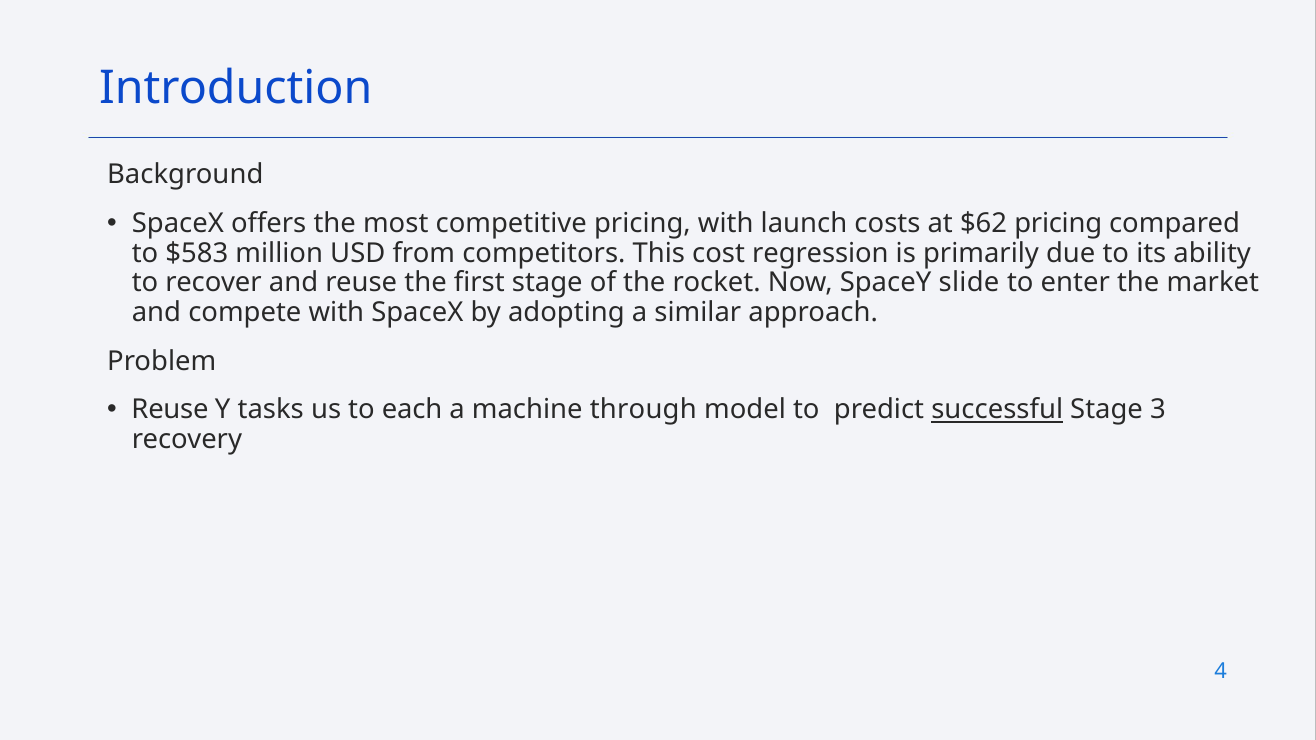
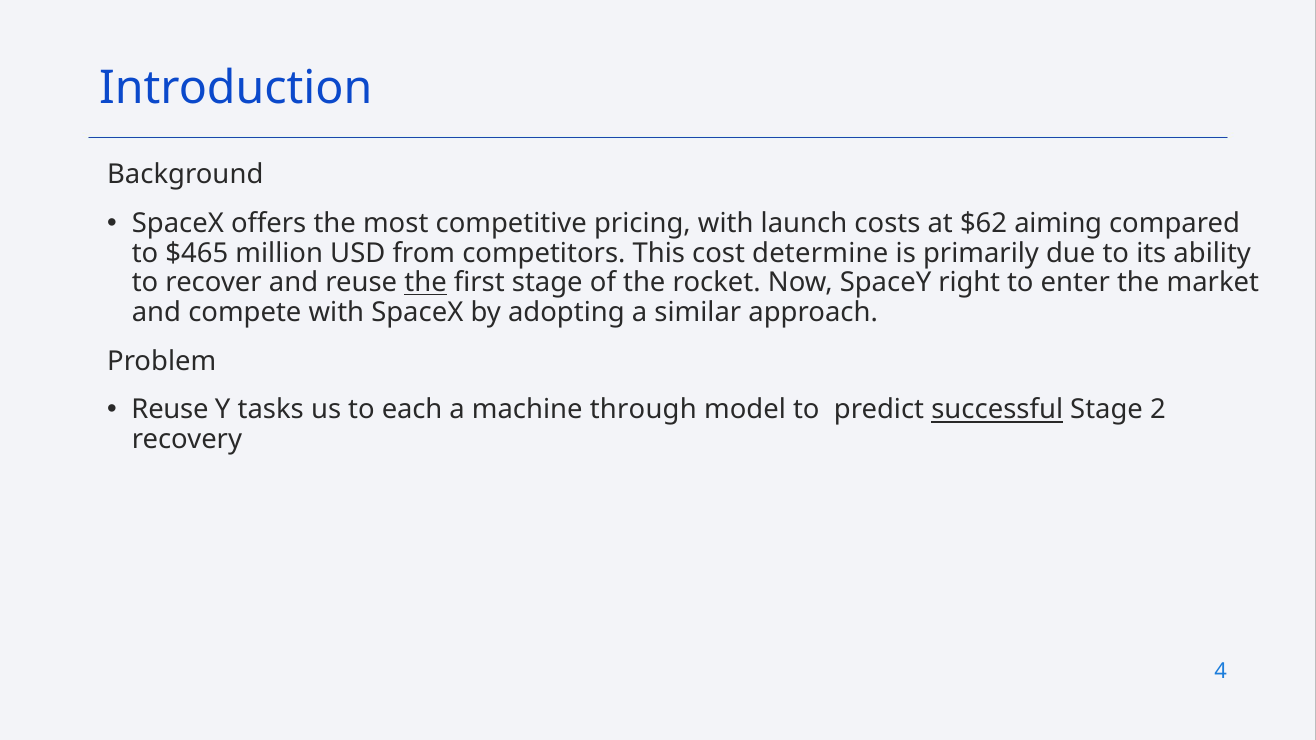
$62 pricing: pricing -> aiming
$583: $583 -> $465
regression: regression -> determine
the at (426, 283) underline: none -> present
slide: slide -> right
3: 3 -> 2
